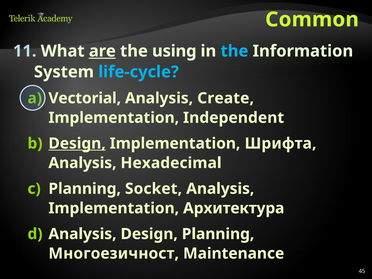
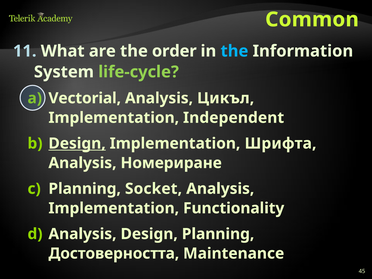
are underline: present -> none
using: using -> order
life-cycle colour: light blue -> light green
Create: Create -> Цикъл
Hexadecimal: Hexadecimal -> Номериране
Архитектура: Архитектура -> Functionality
Многоезичност: Многоезичност -> Достоверността
